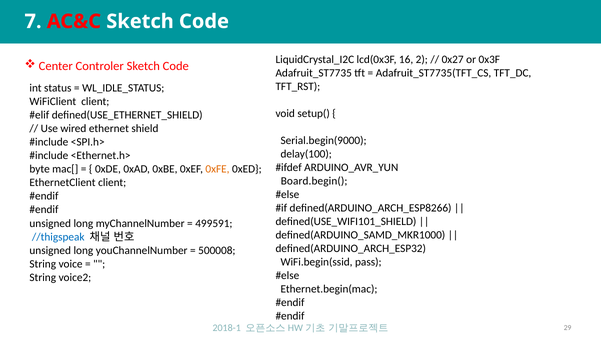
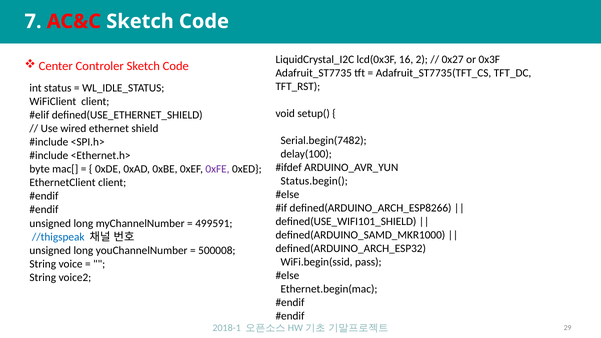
Serial.begin(9000: Serial.begin(9000 -> Serial.begin(7482
0xFE colour: orange -> purple
Board.begin(: Board.begin( -> Status.begin(
